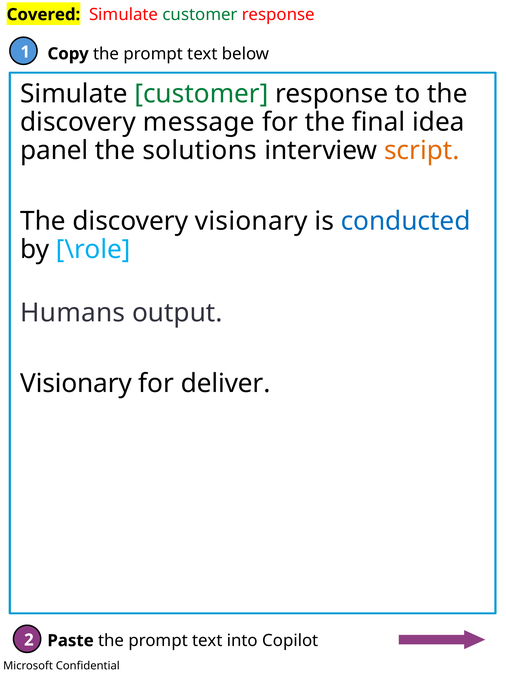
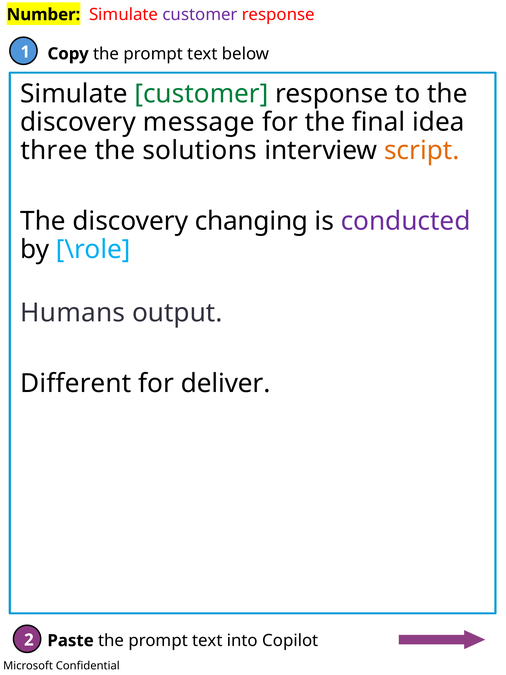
Covered: Covered -> Number
customer at (200, 15) colour: green -> purple
panel: panel -> three
discovery visionary: visionary -> changing
conducted colour: blue -> purple
Visionary at (76, 383): Visionary -> Different
